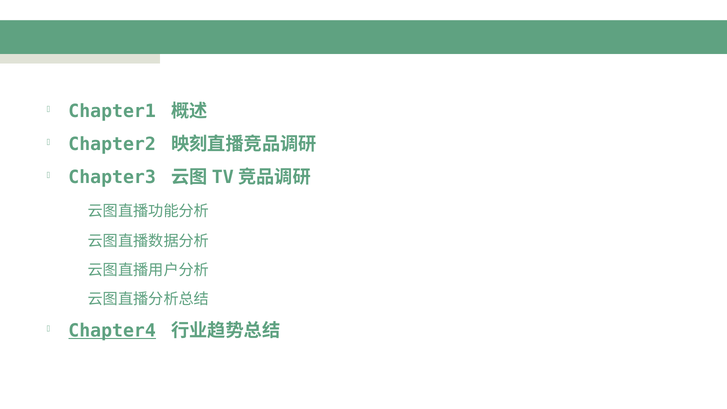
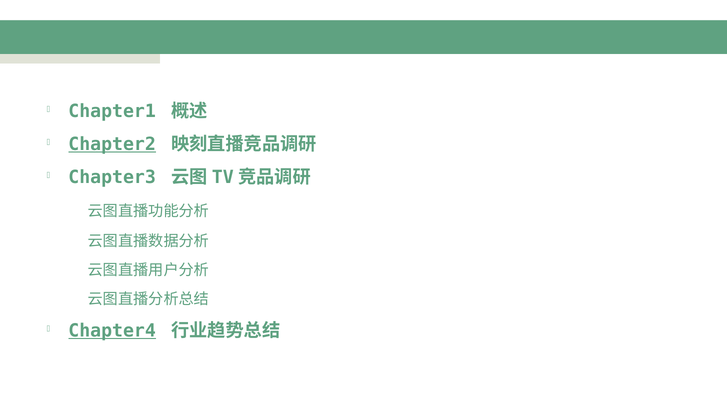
Chapter2 underline: none -> present
